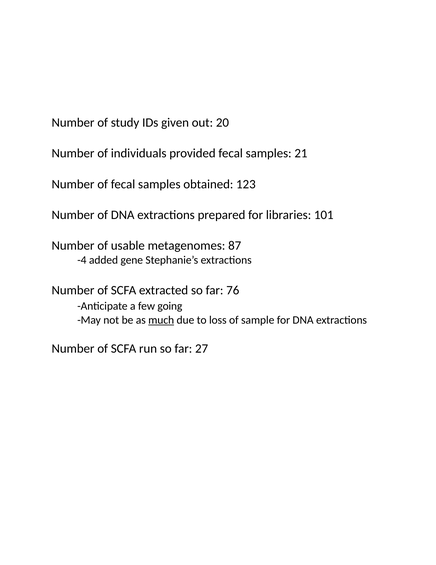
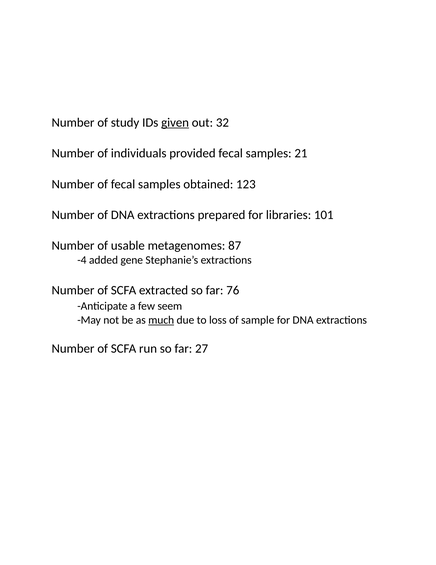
given underline: none -> present
20: 20 -> 32
going: going -> seem
